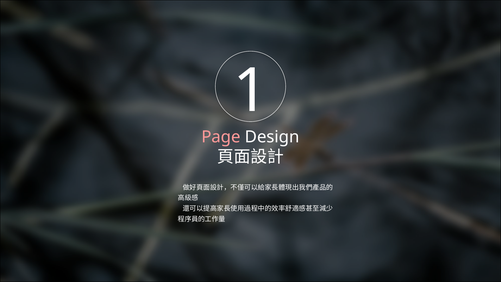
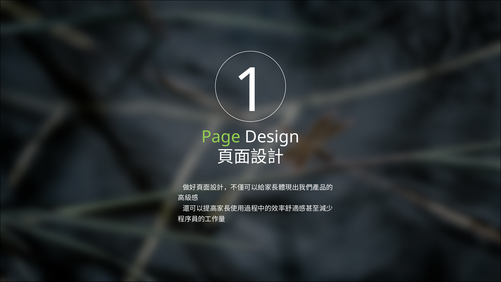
Page colour: pink -> light green
